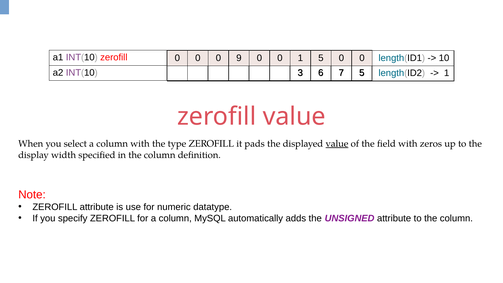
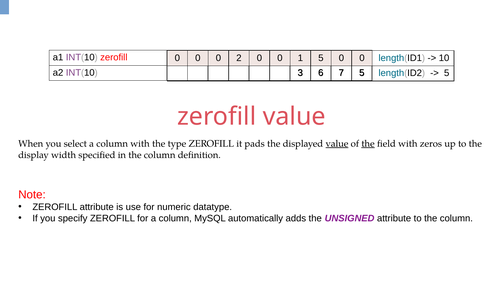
9: 9 -> 2
1 at (447, 73): 1 -> 5
the at (368, 144) underline: none -> present
